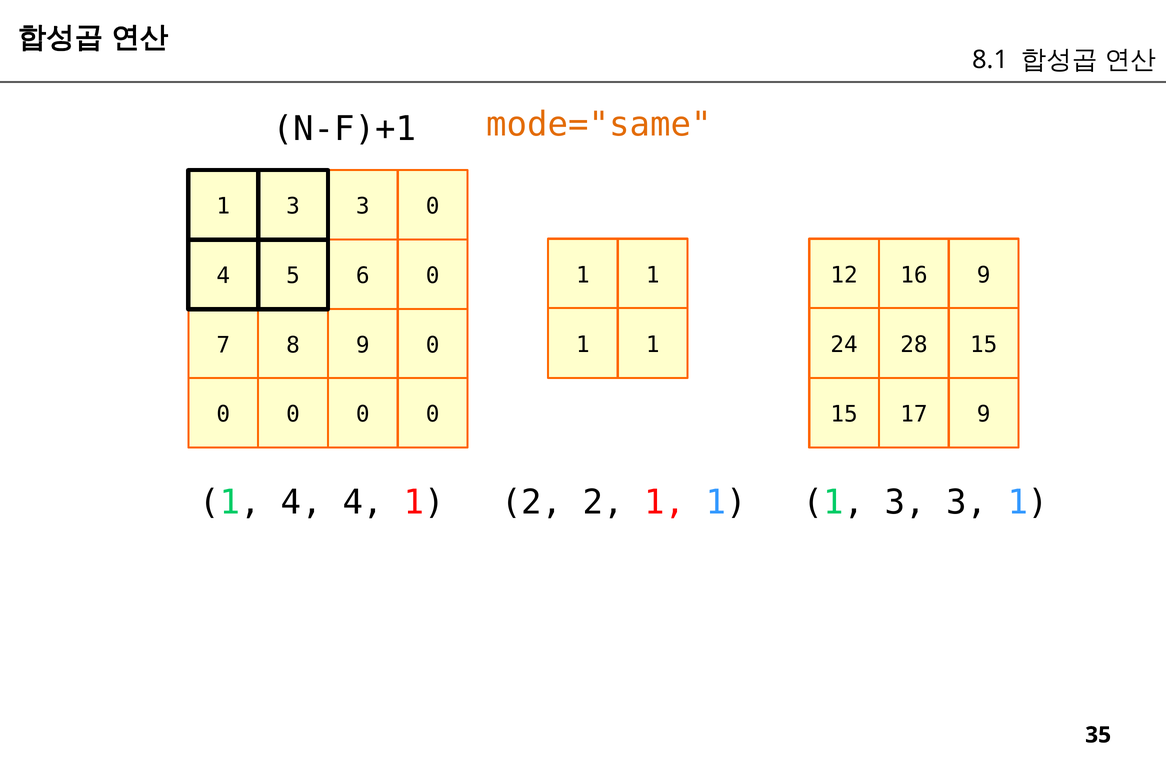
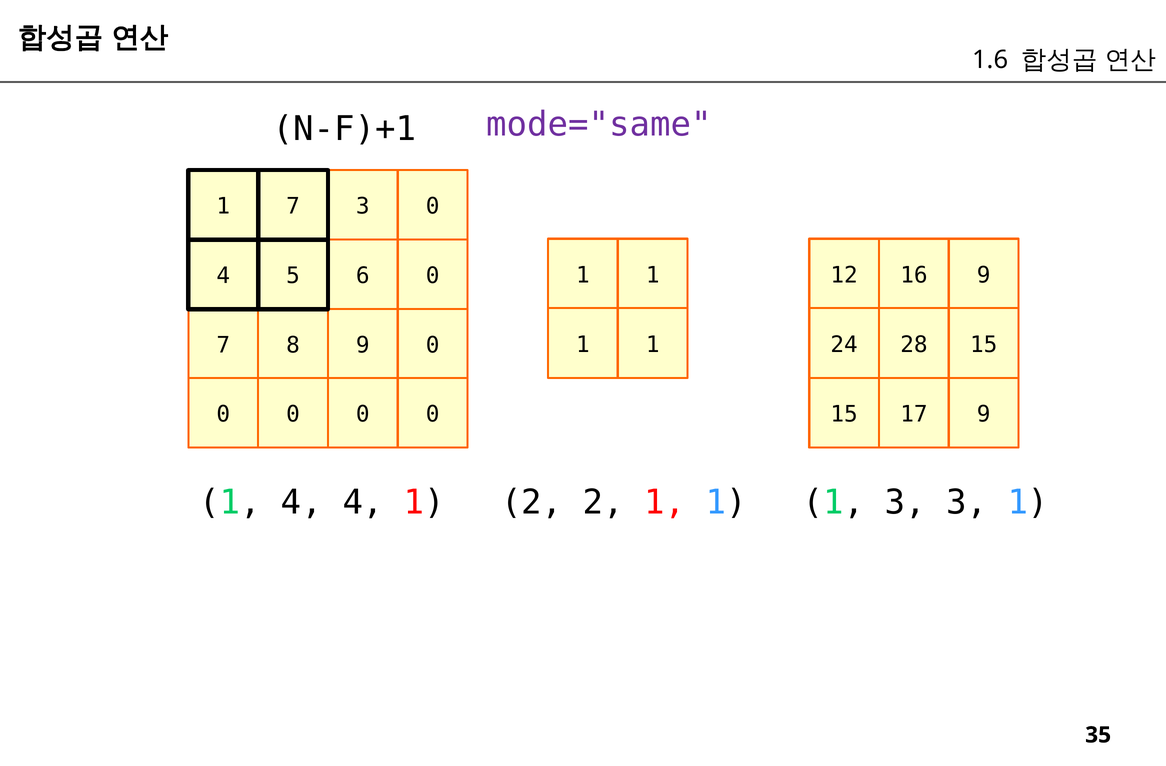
8.1: 8.1 -> 1.6
mode="same colour: orange -> purple
3 at (293, 206): 3 -> 7
